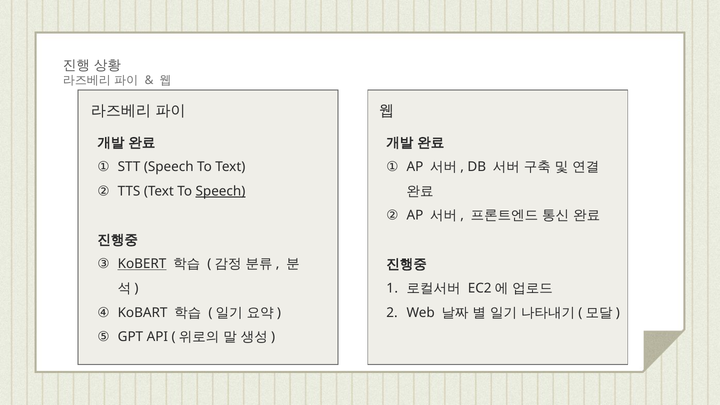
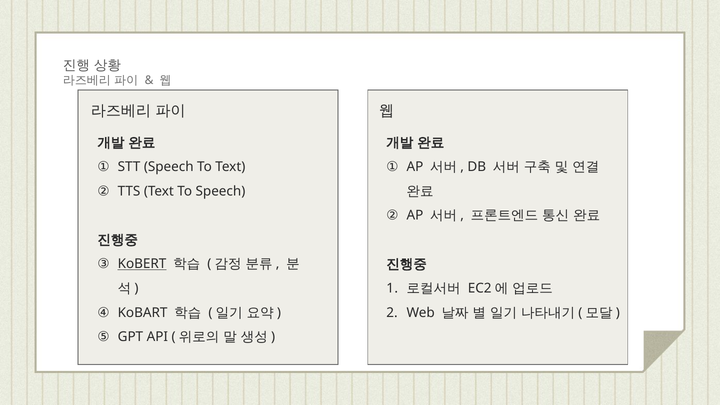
Speech at (220, 191) underline: present -> none
